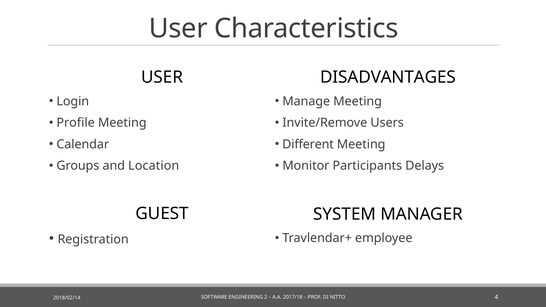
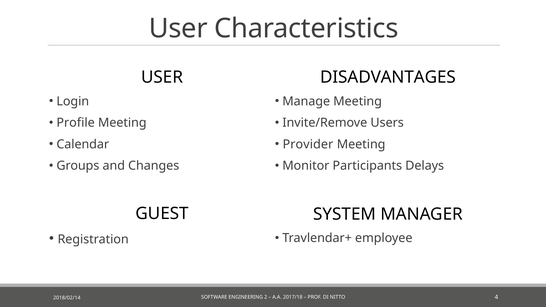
Different: Different -> Provider
Location: Location -> Changes
